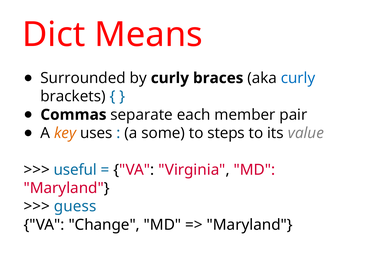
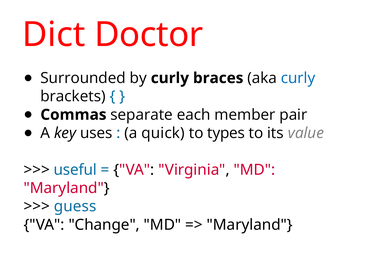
Means: Means -> Doctor
key colour: orange -> black
some: some -> quick
steps: steps -> types
